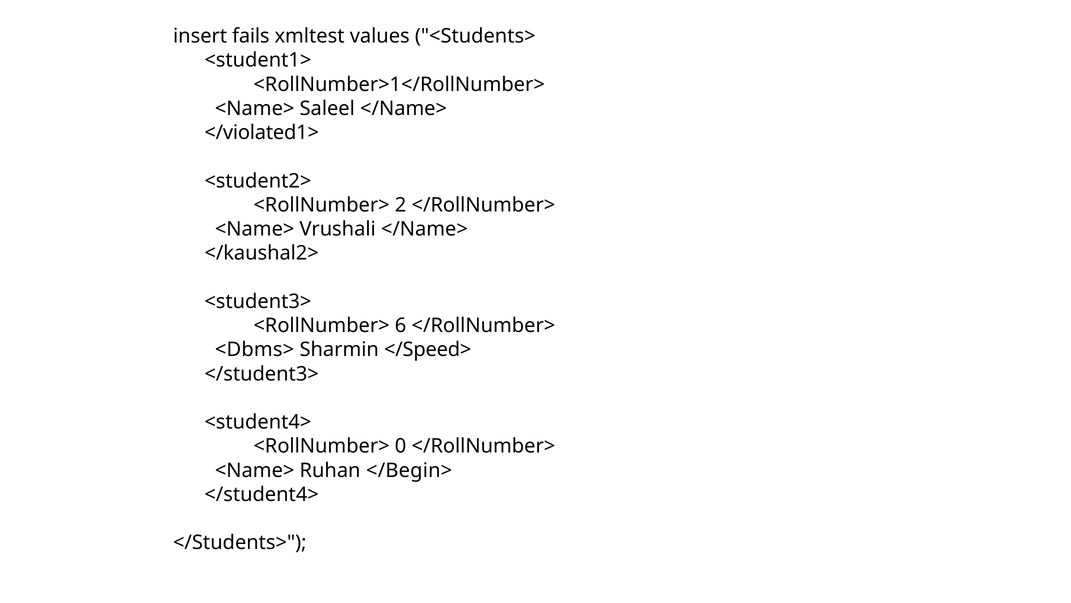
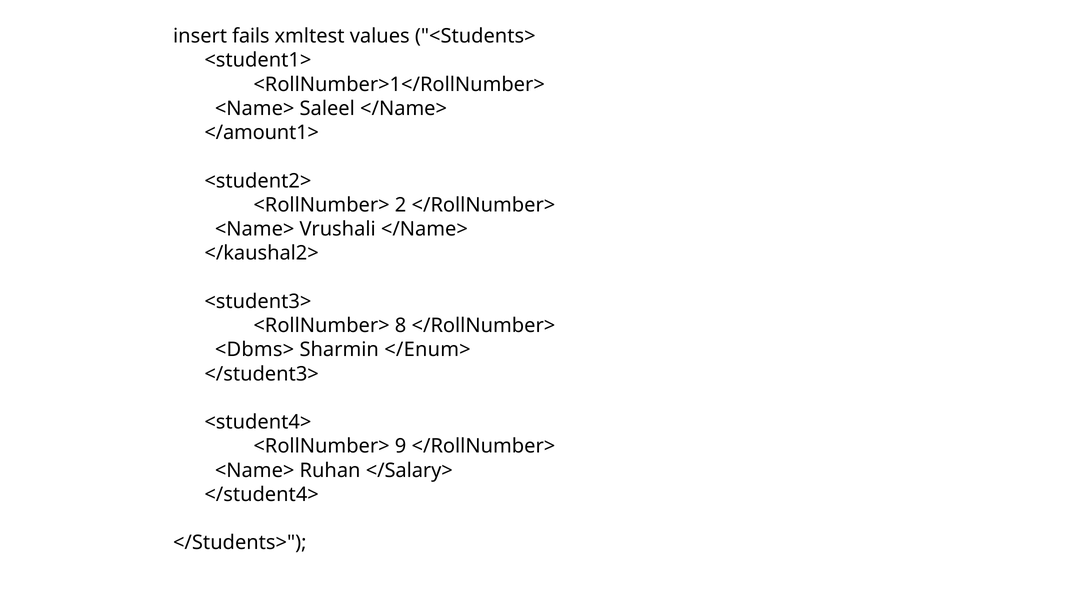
</violated1>: </violated1> -> </amount1>
6: 6 -> 8
</Speed>: </Speed> -> </Enum>
0: 0 -> 9
</Begin>: </Begin> -> </Salary>
